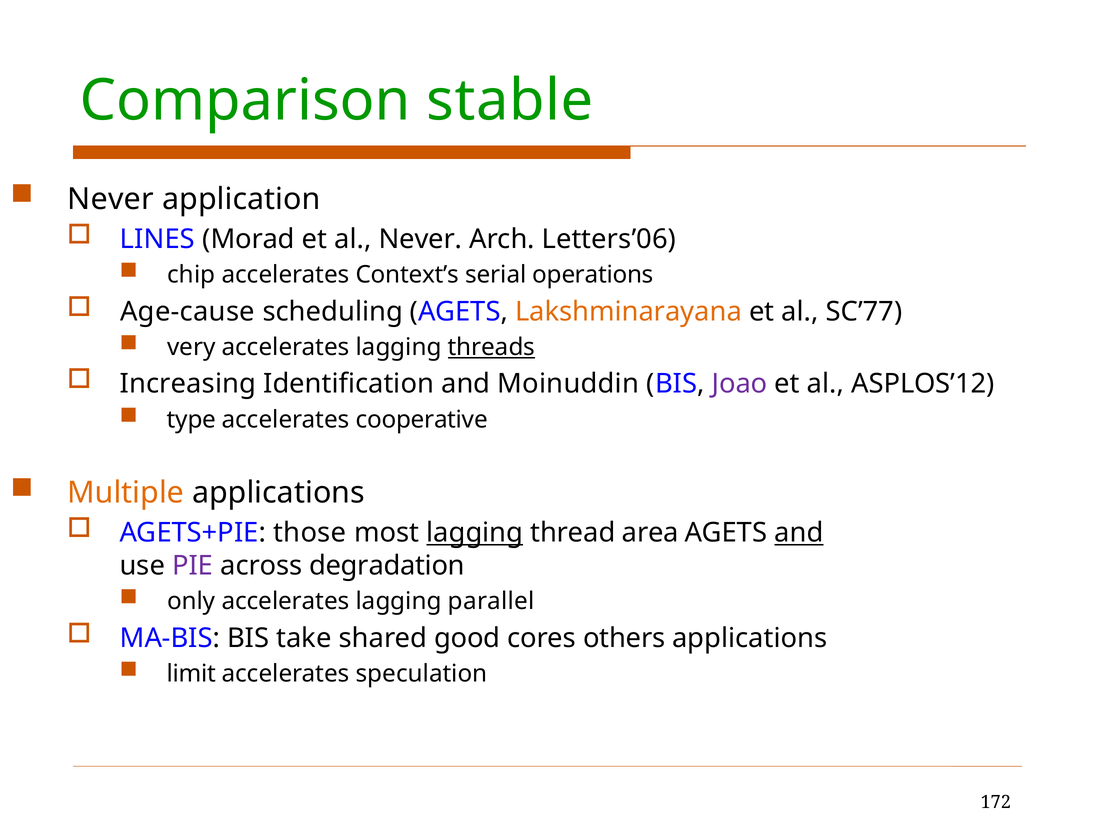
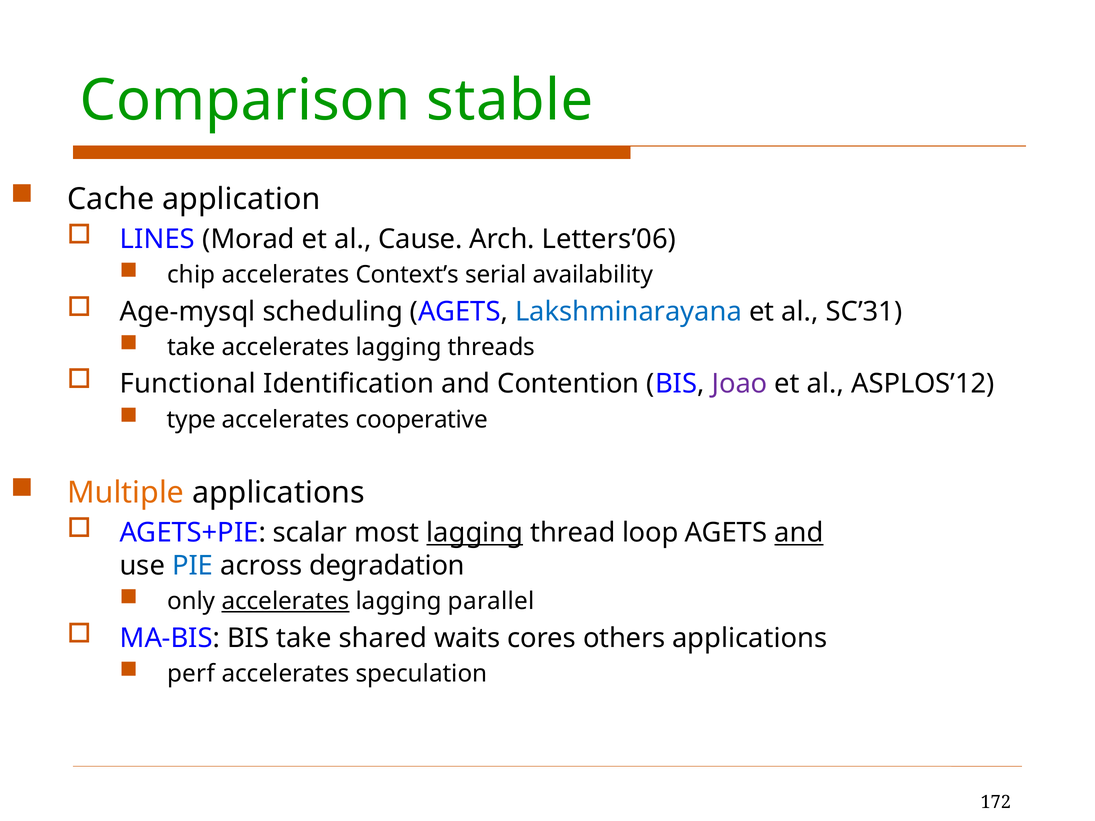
Never at (111, 199): Never -> Cache
al Never: Never -> Cause
operations: operations -> availability
Age-cause: Age-cause -> Age-mysql
Lakshminarayana colour: orange -> blue
SC’77: SC’77 -> SC’31
very at (191, 347): very -> take
threads underline: present -> none
Increasing: Increasing -> Functional
Moinuddin: Moinuddin -> Contention
those: those -> scalar
area: area -> loop
PIE colour: purple -> blue
accelerates at (286, 602) underline: none -> present
good: good -> waits
limit: limit -> perf
